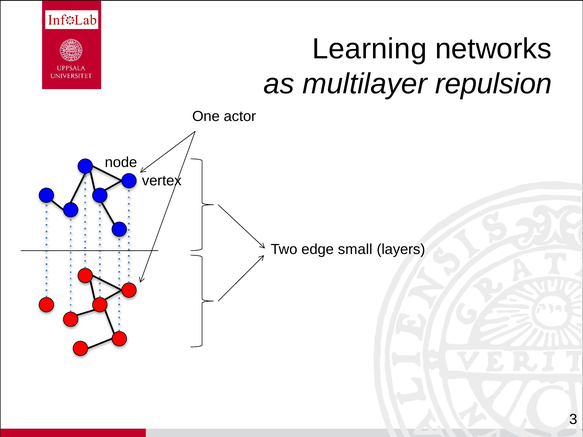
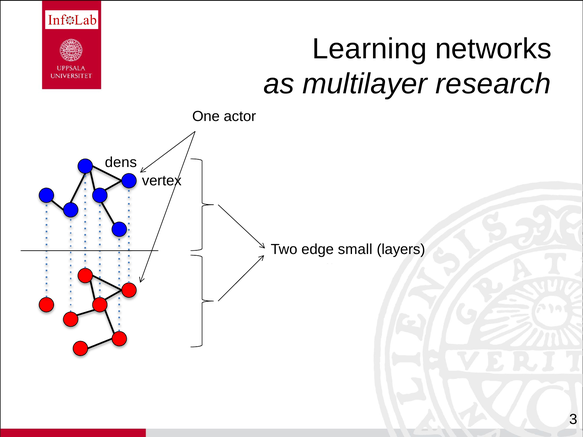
repulsion: repulsion -> research
node: node -> dens
